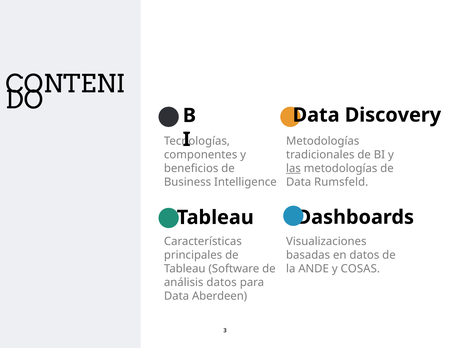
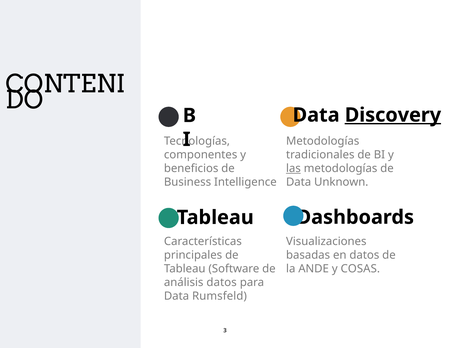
Discovery underline: none -> present
Rumsfeld: Rumsfeld -> Unknown
Aberdeen: Aberdeen -> Rumsfeld
